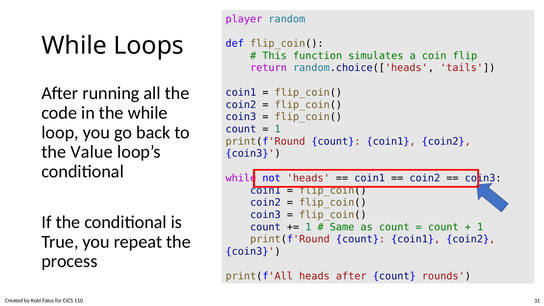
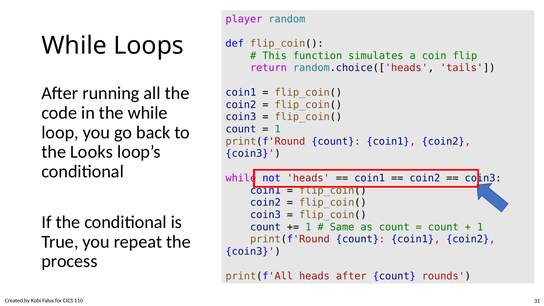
Value: Value -> Looks
